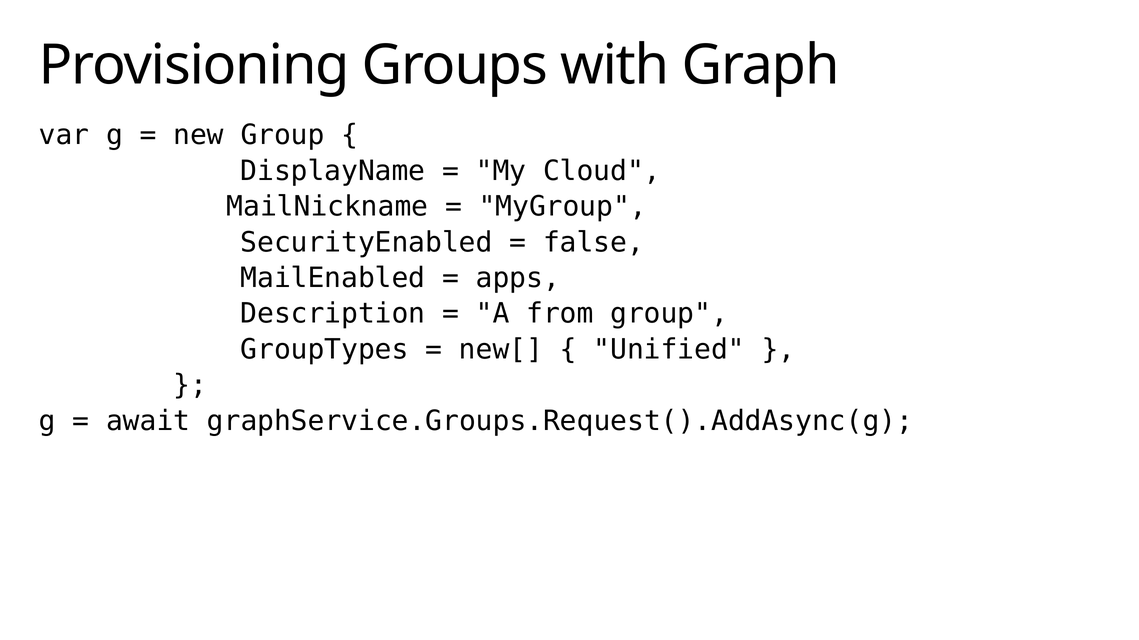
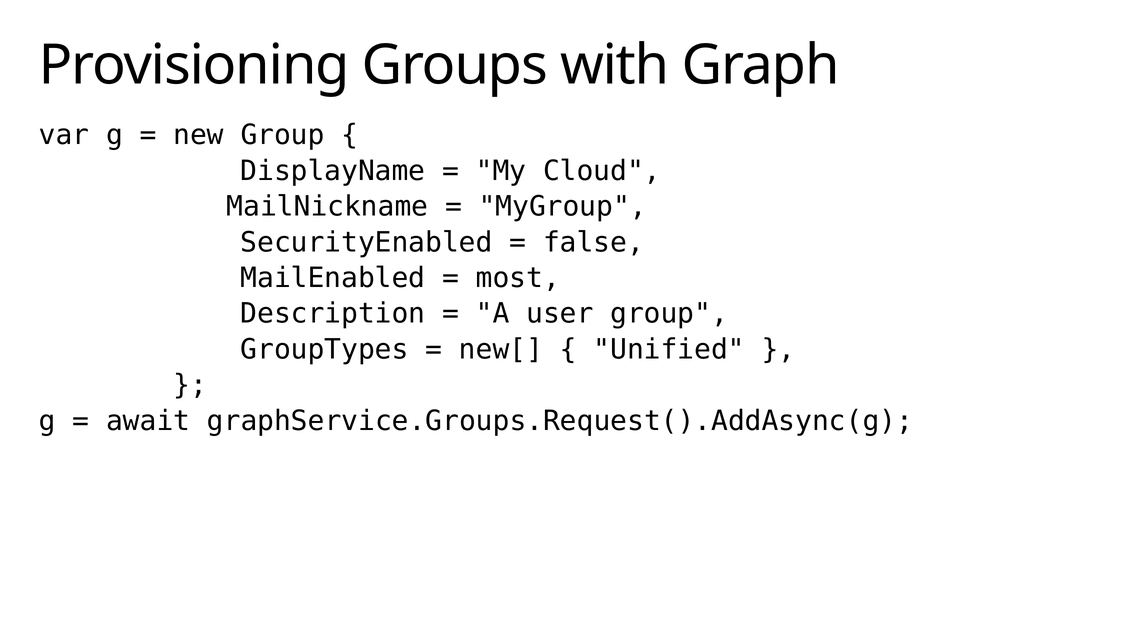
apps: apps -> most
from: from -> user
